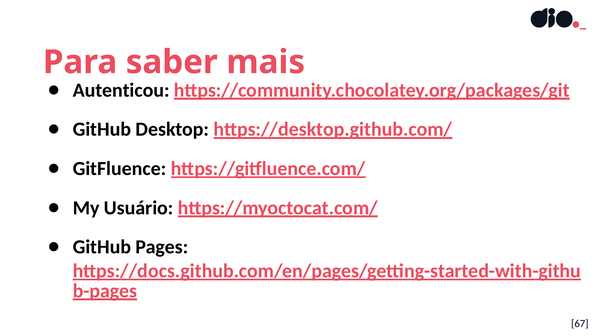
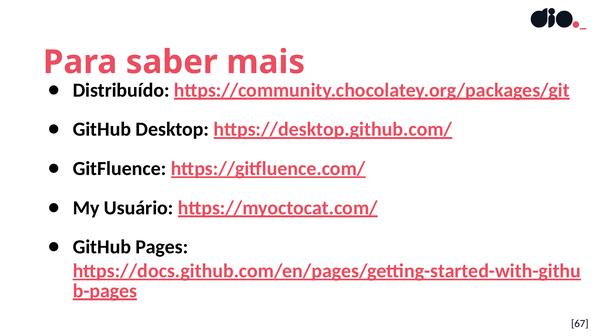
Autenticou: Autenticou -> Distribuído
